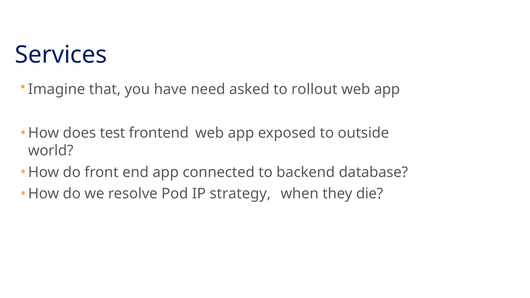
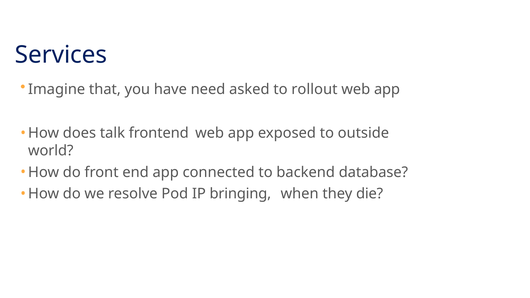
test: test -> talk
strategy: strategy -> bringing
